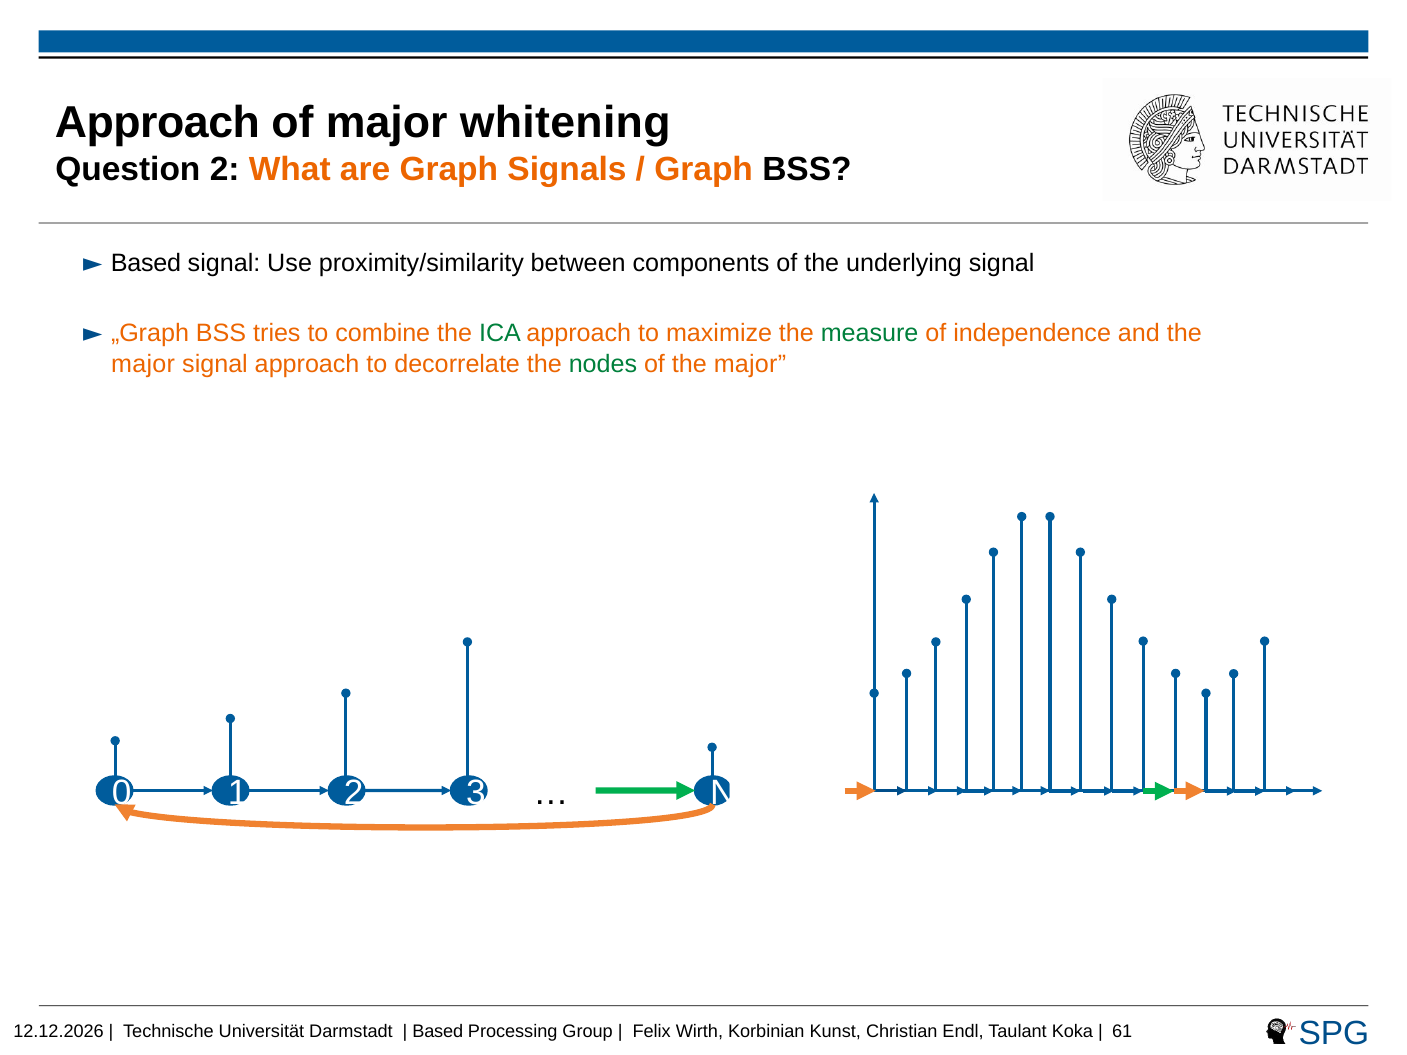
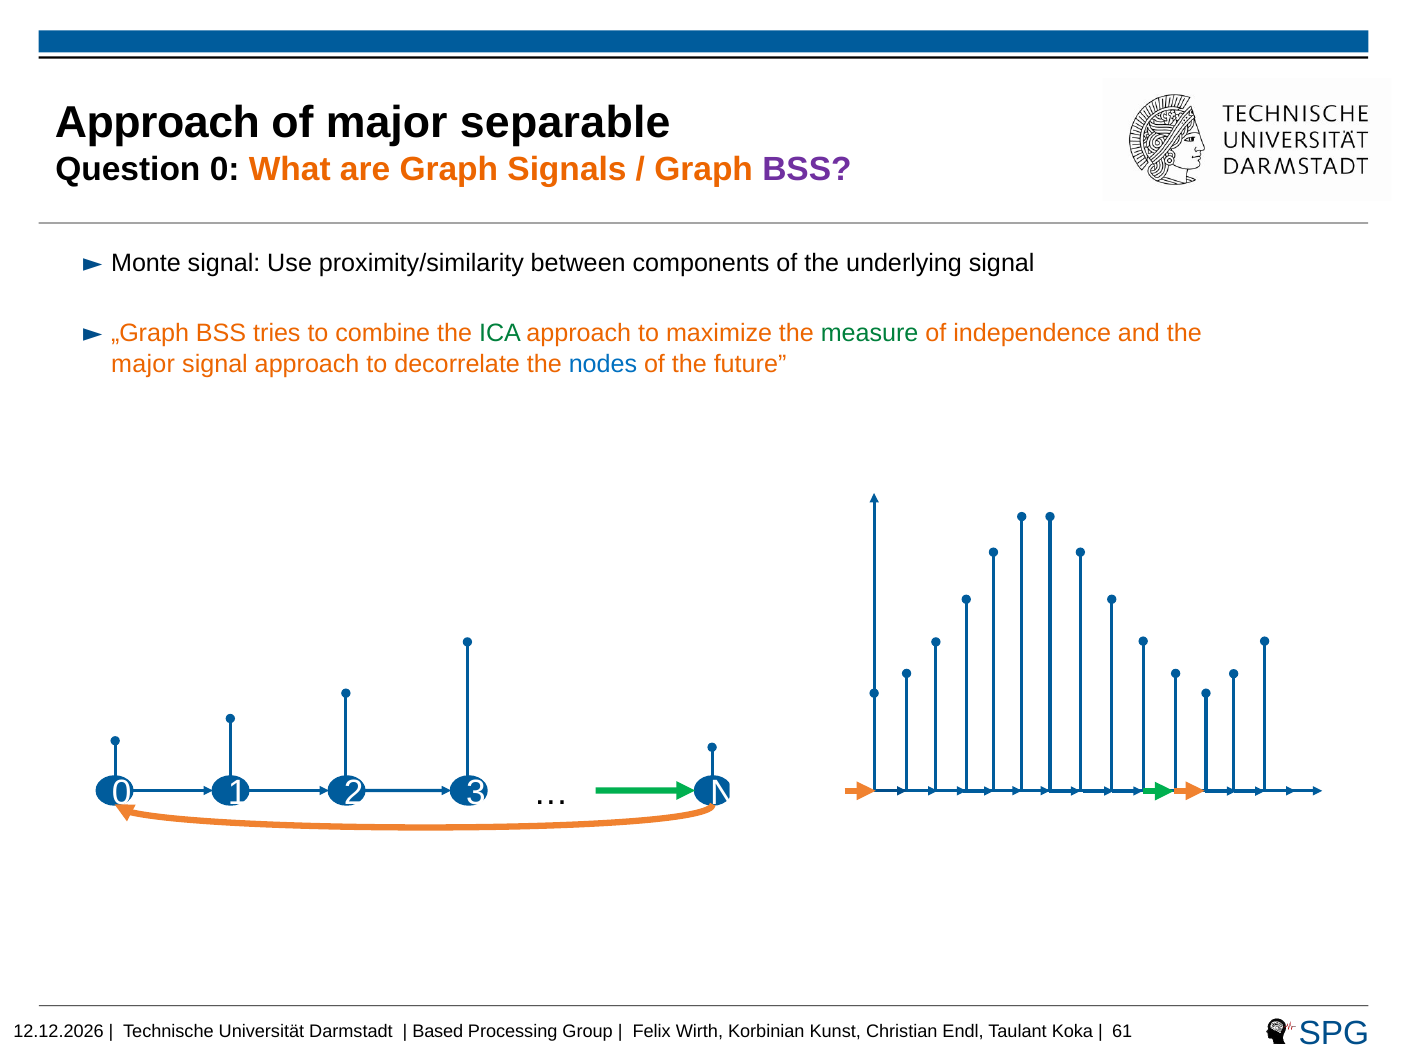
whitening: whitening -> separable
Question 2: 2 -> 0
BSS at (807, 169) colour: black -> purple
Based at (146, 263): Based -> Monte
nodes colour: green -> blue
of the major: major -> future
